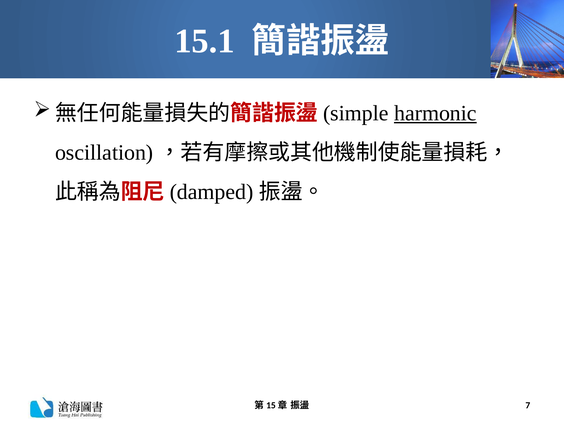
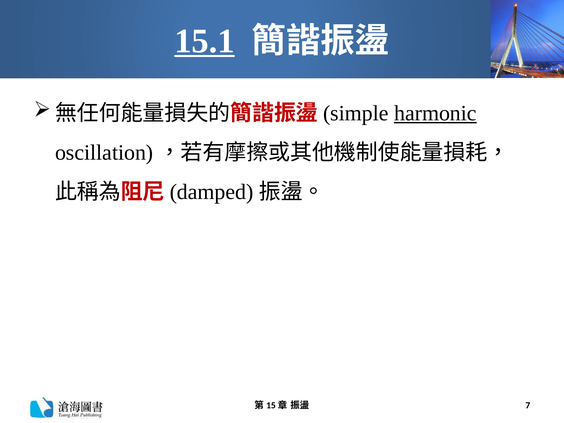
15.1 underline: none -> present
